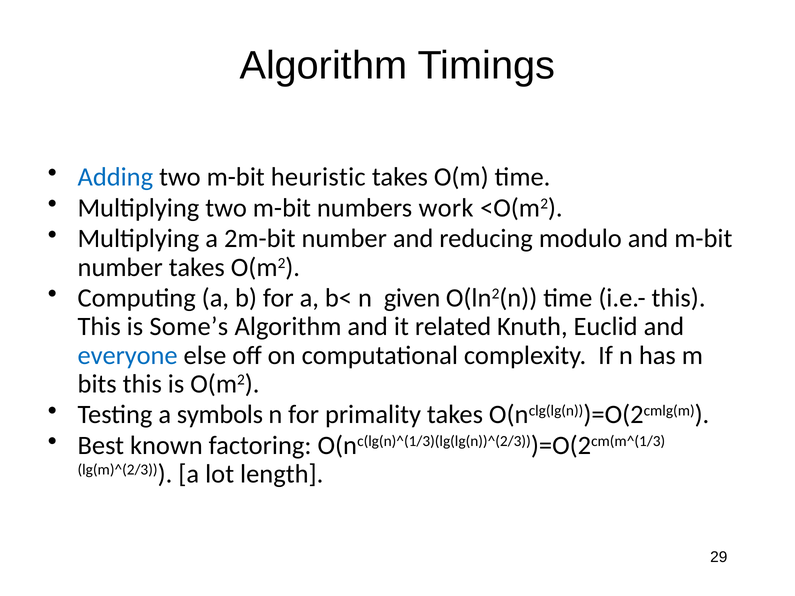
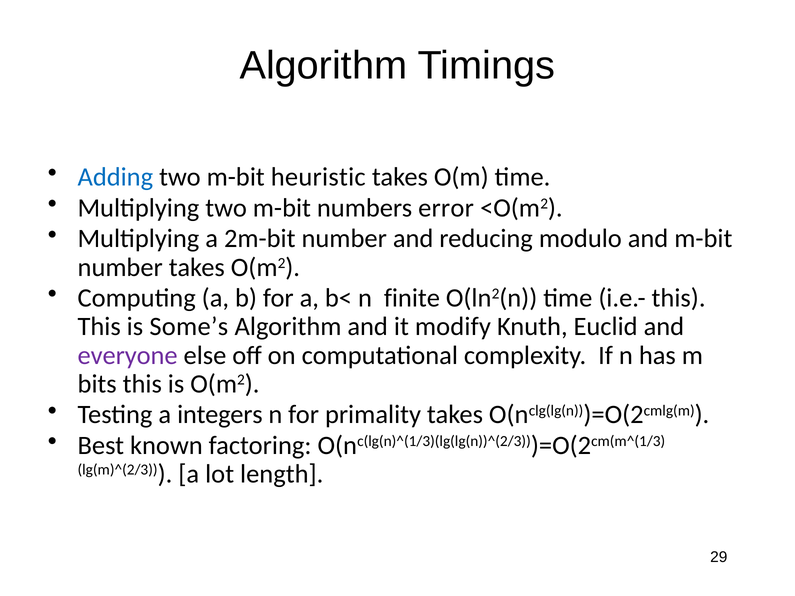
work: work -> error
given: given -> finite
related: related -> modify
everyone colour: blue -> purple
symbols: symbols -> integers
